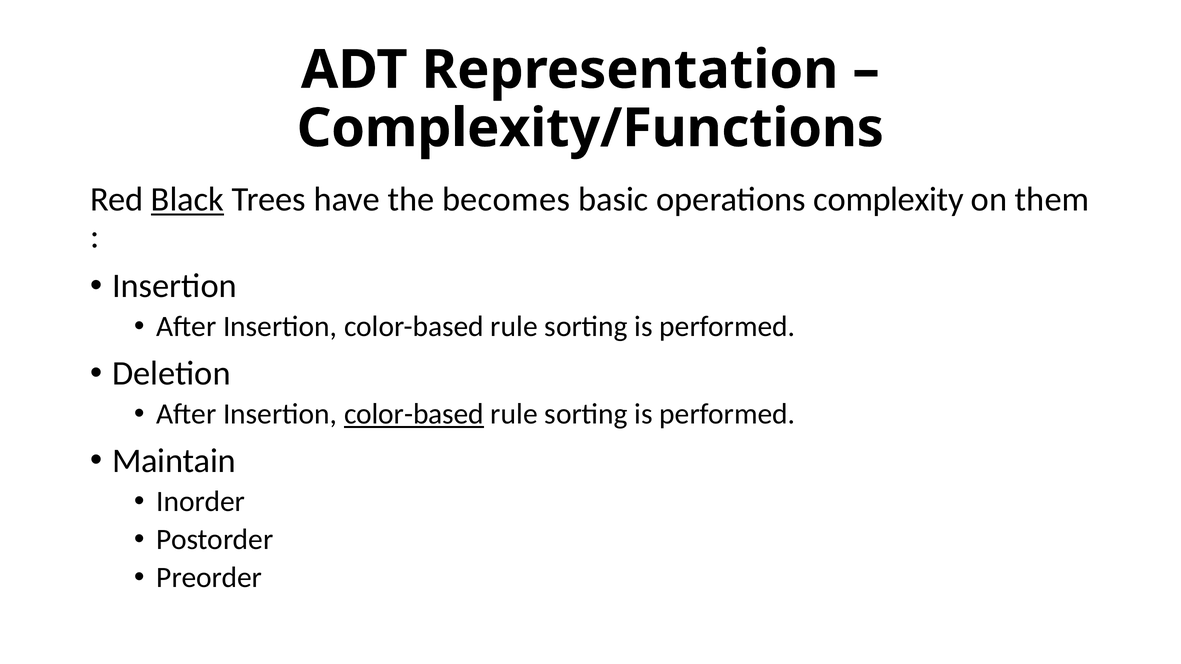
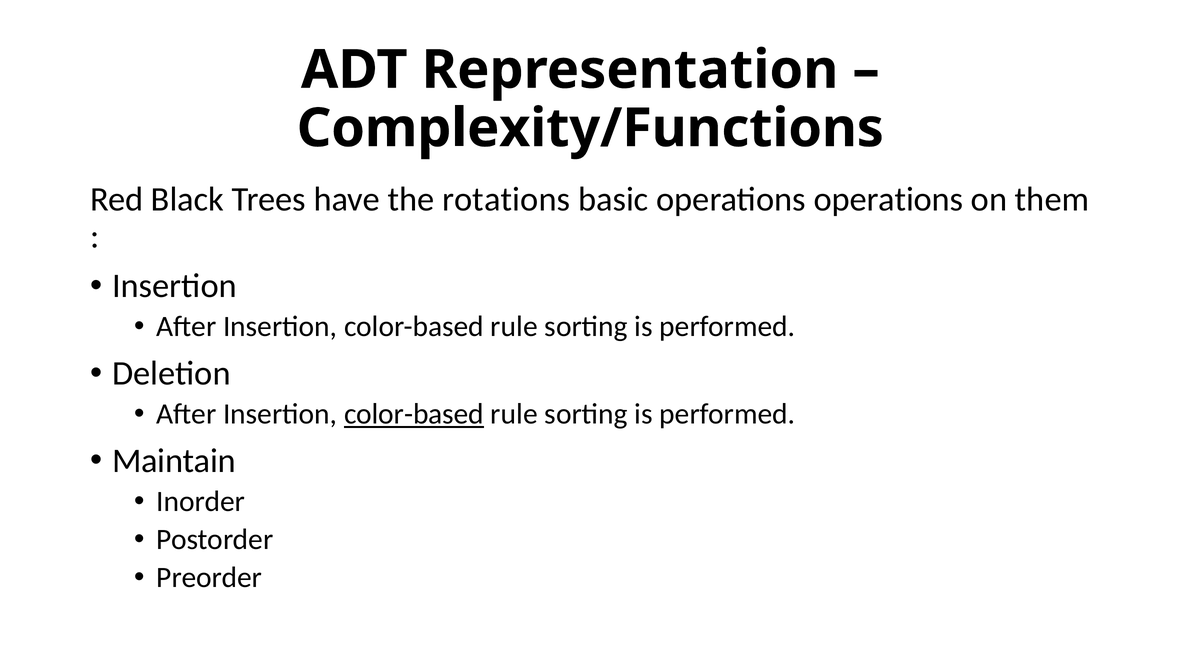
Black underline: present -> none
becomes: becomes -> rotations
operations complexity: complexity -> operations
